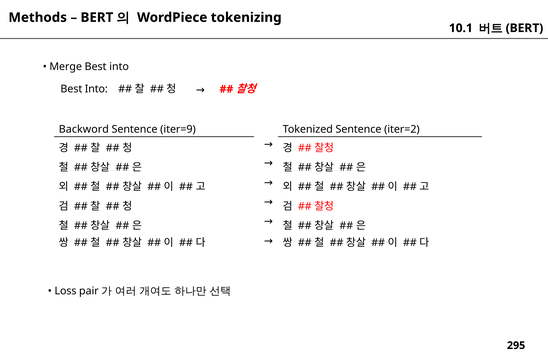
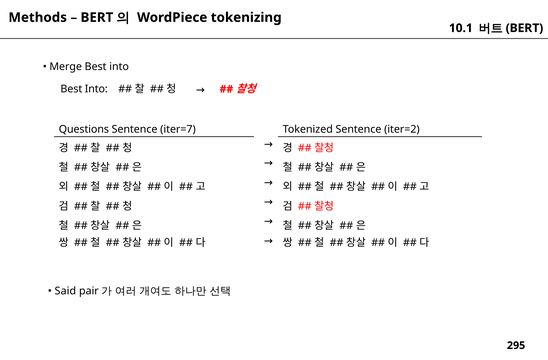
Backword: Backword -> Questions
iter=9: iter=9 -> iter=7
Loss: Loss -> Said
